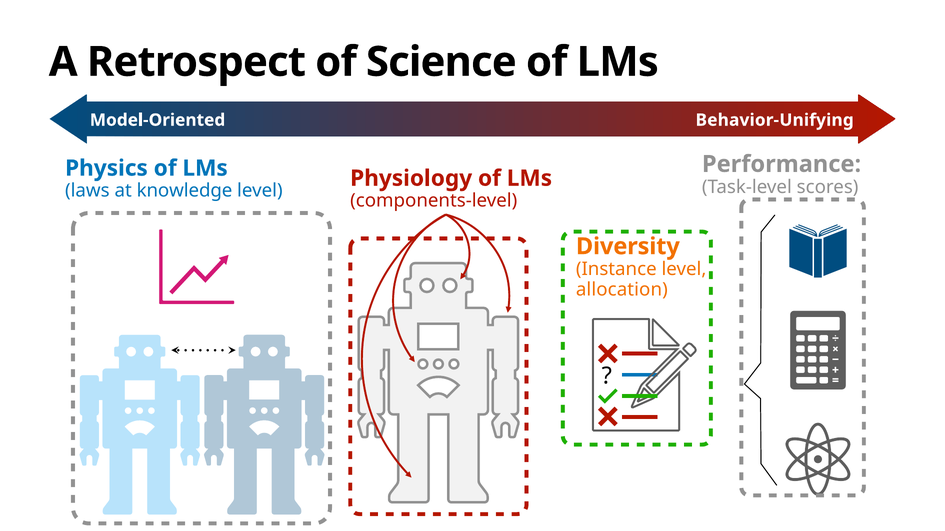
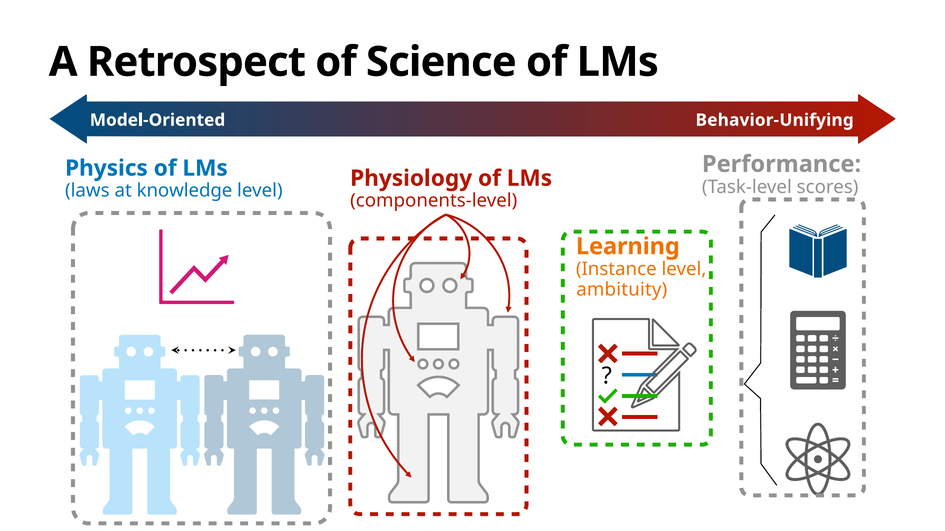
Diversity: Diversity -> Learning
allocation: allocation -> ambituity
